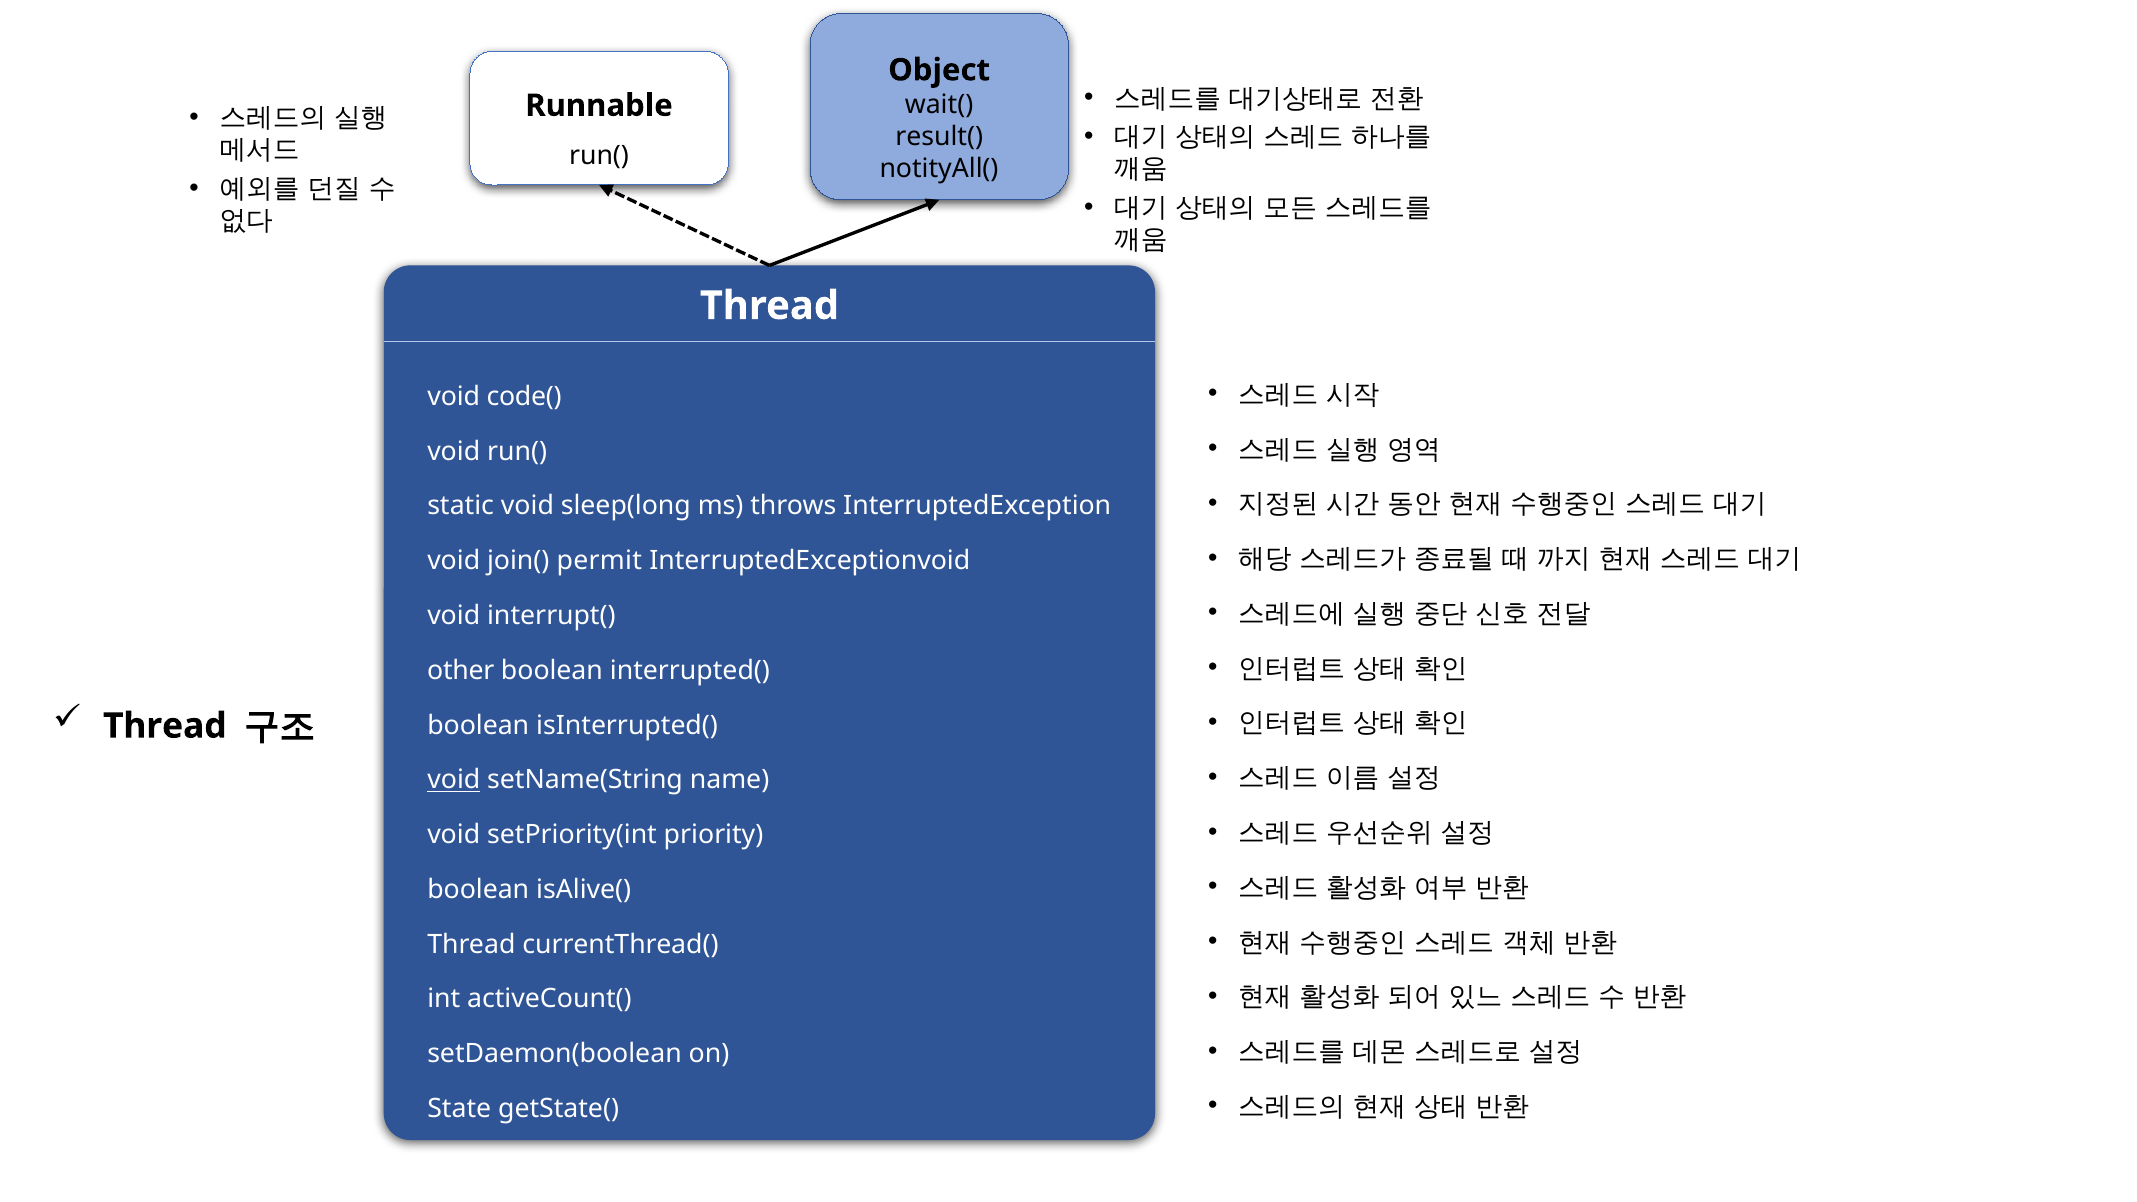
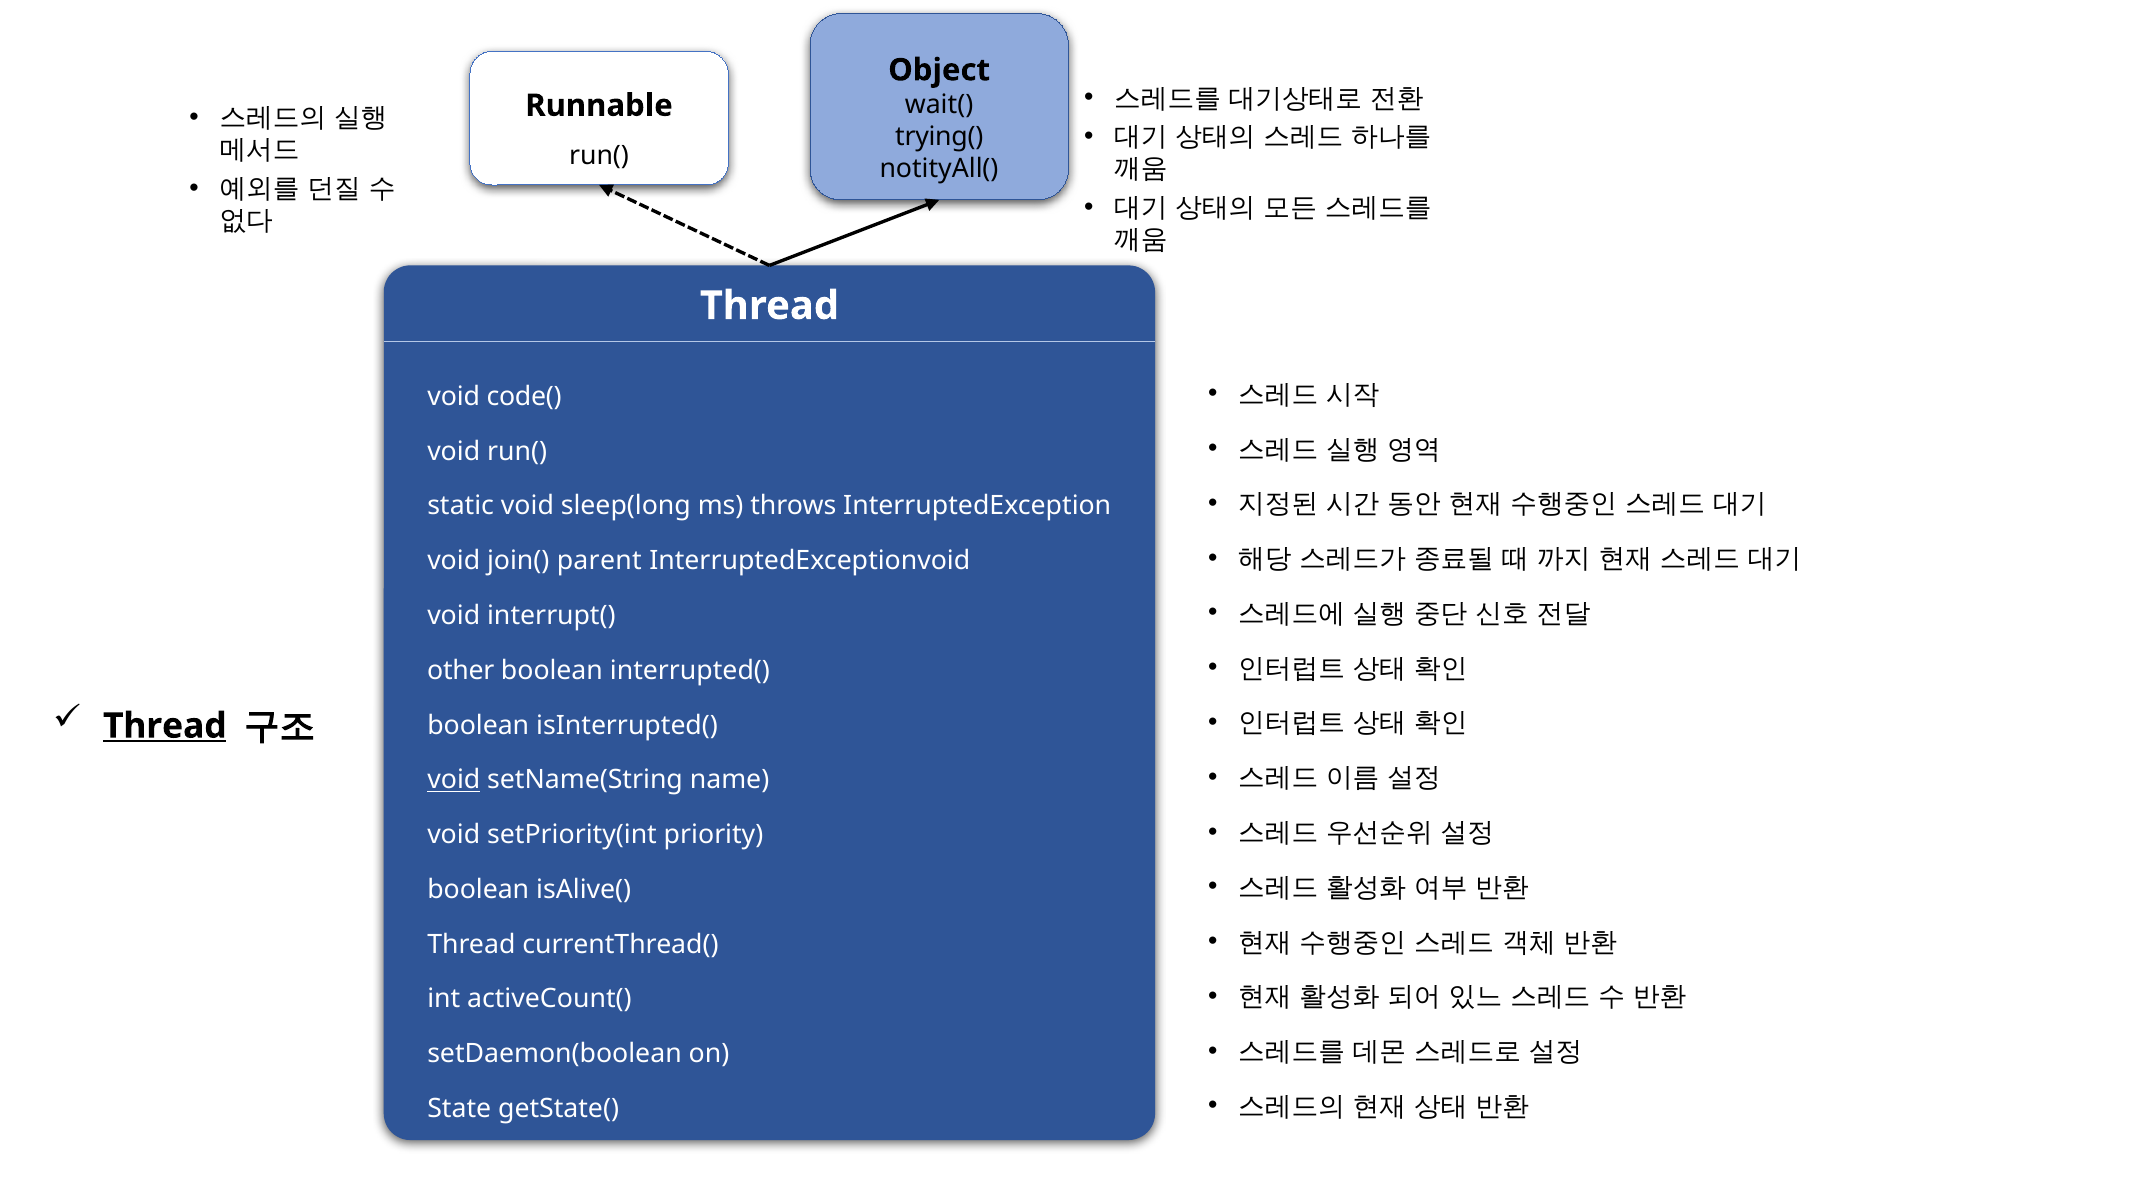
result(: result( -> trying(
permit: permit -> parent
Thread at (165, 726) underline: none -> present
